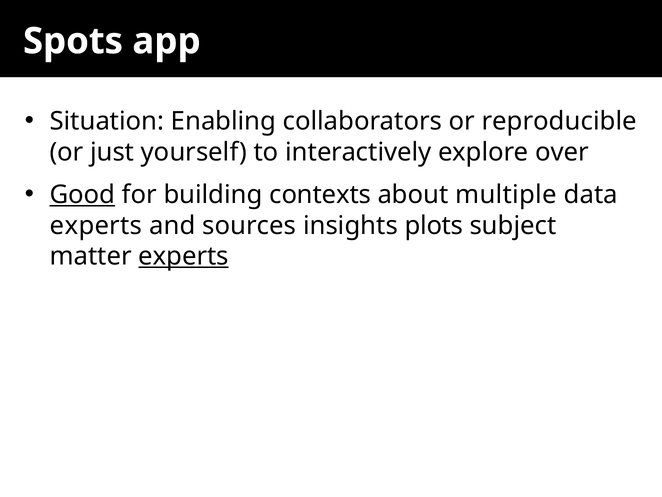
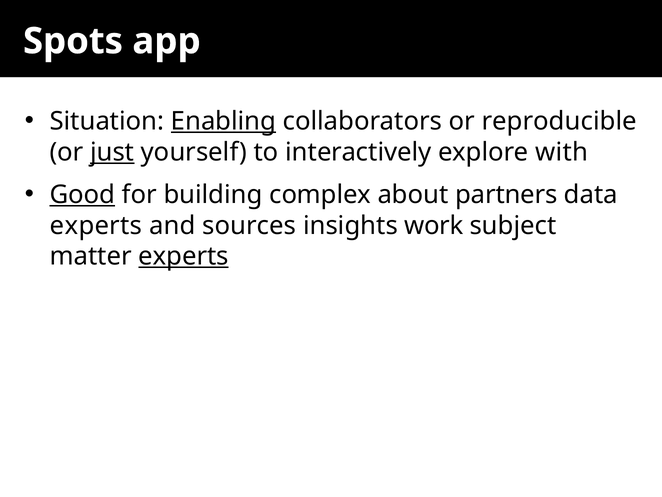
Enabling underline: none -> present
just underline: none -> present
over: over -> with
contexts: contexts -> complex
multiple: multiple -> partners
plots: plots -> work
